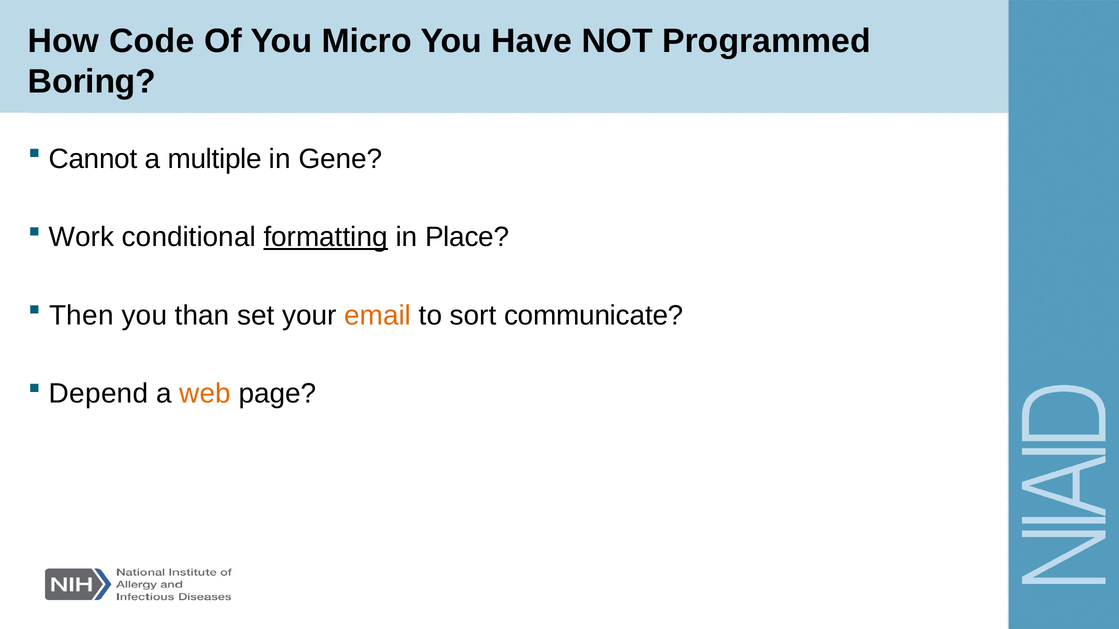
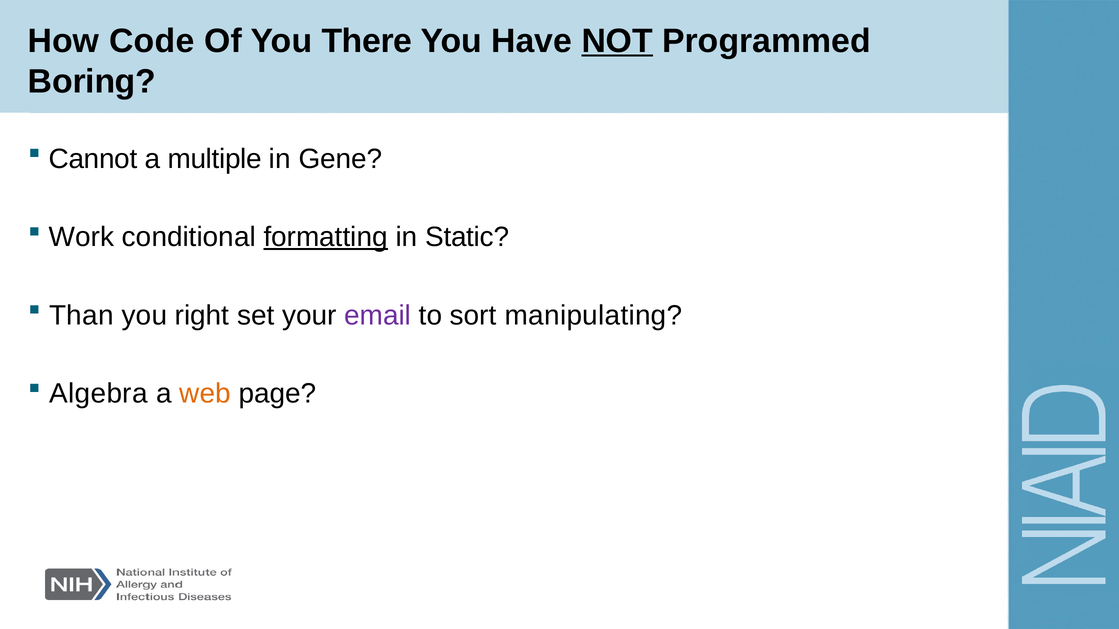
Micro: Micro -> There
NOT underline: none -> present
Place: Place -> Static
Then: Then -> Than
than: than -> right
email colour: orange -> purple
communicate: communicate -> manipulating
Depend: Depend -> Algebra
